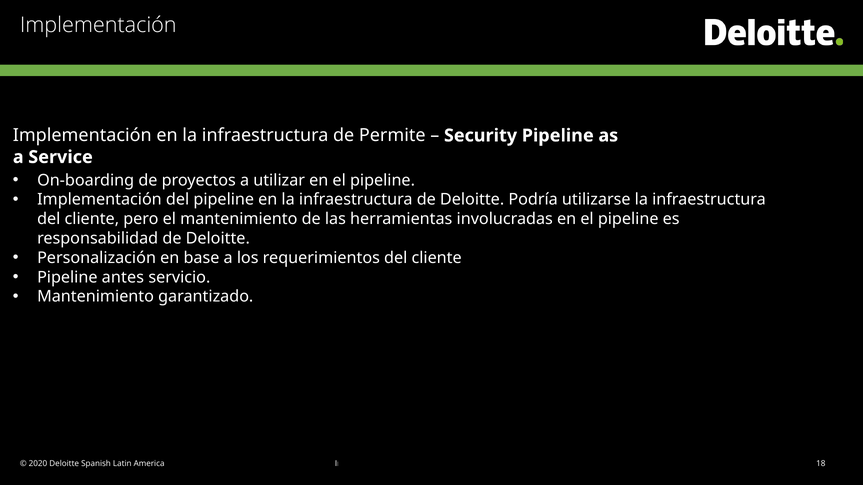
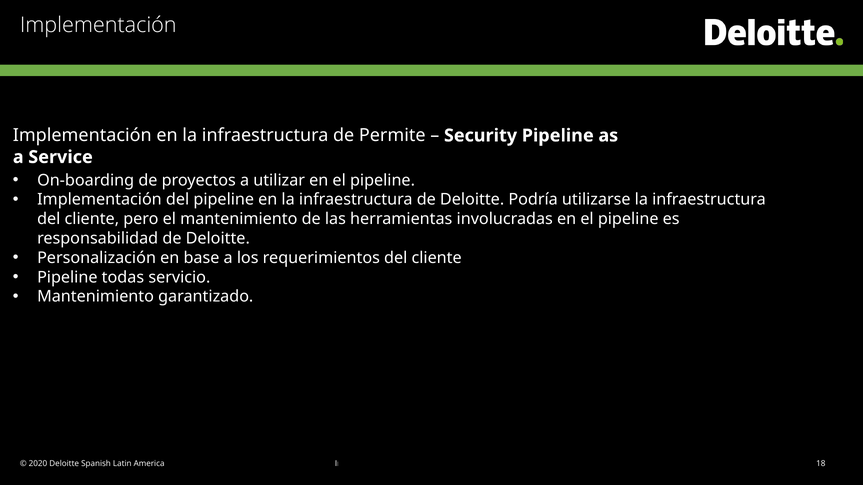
antes: antes -> todas
